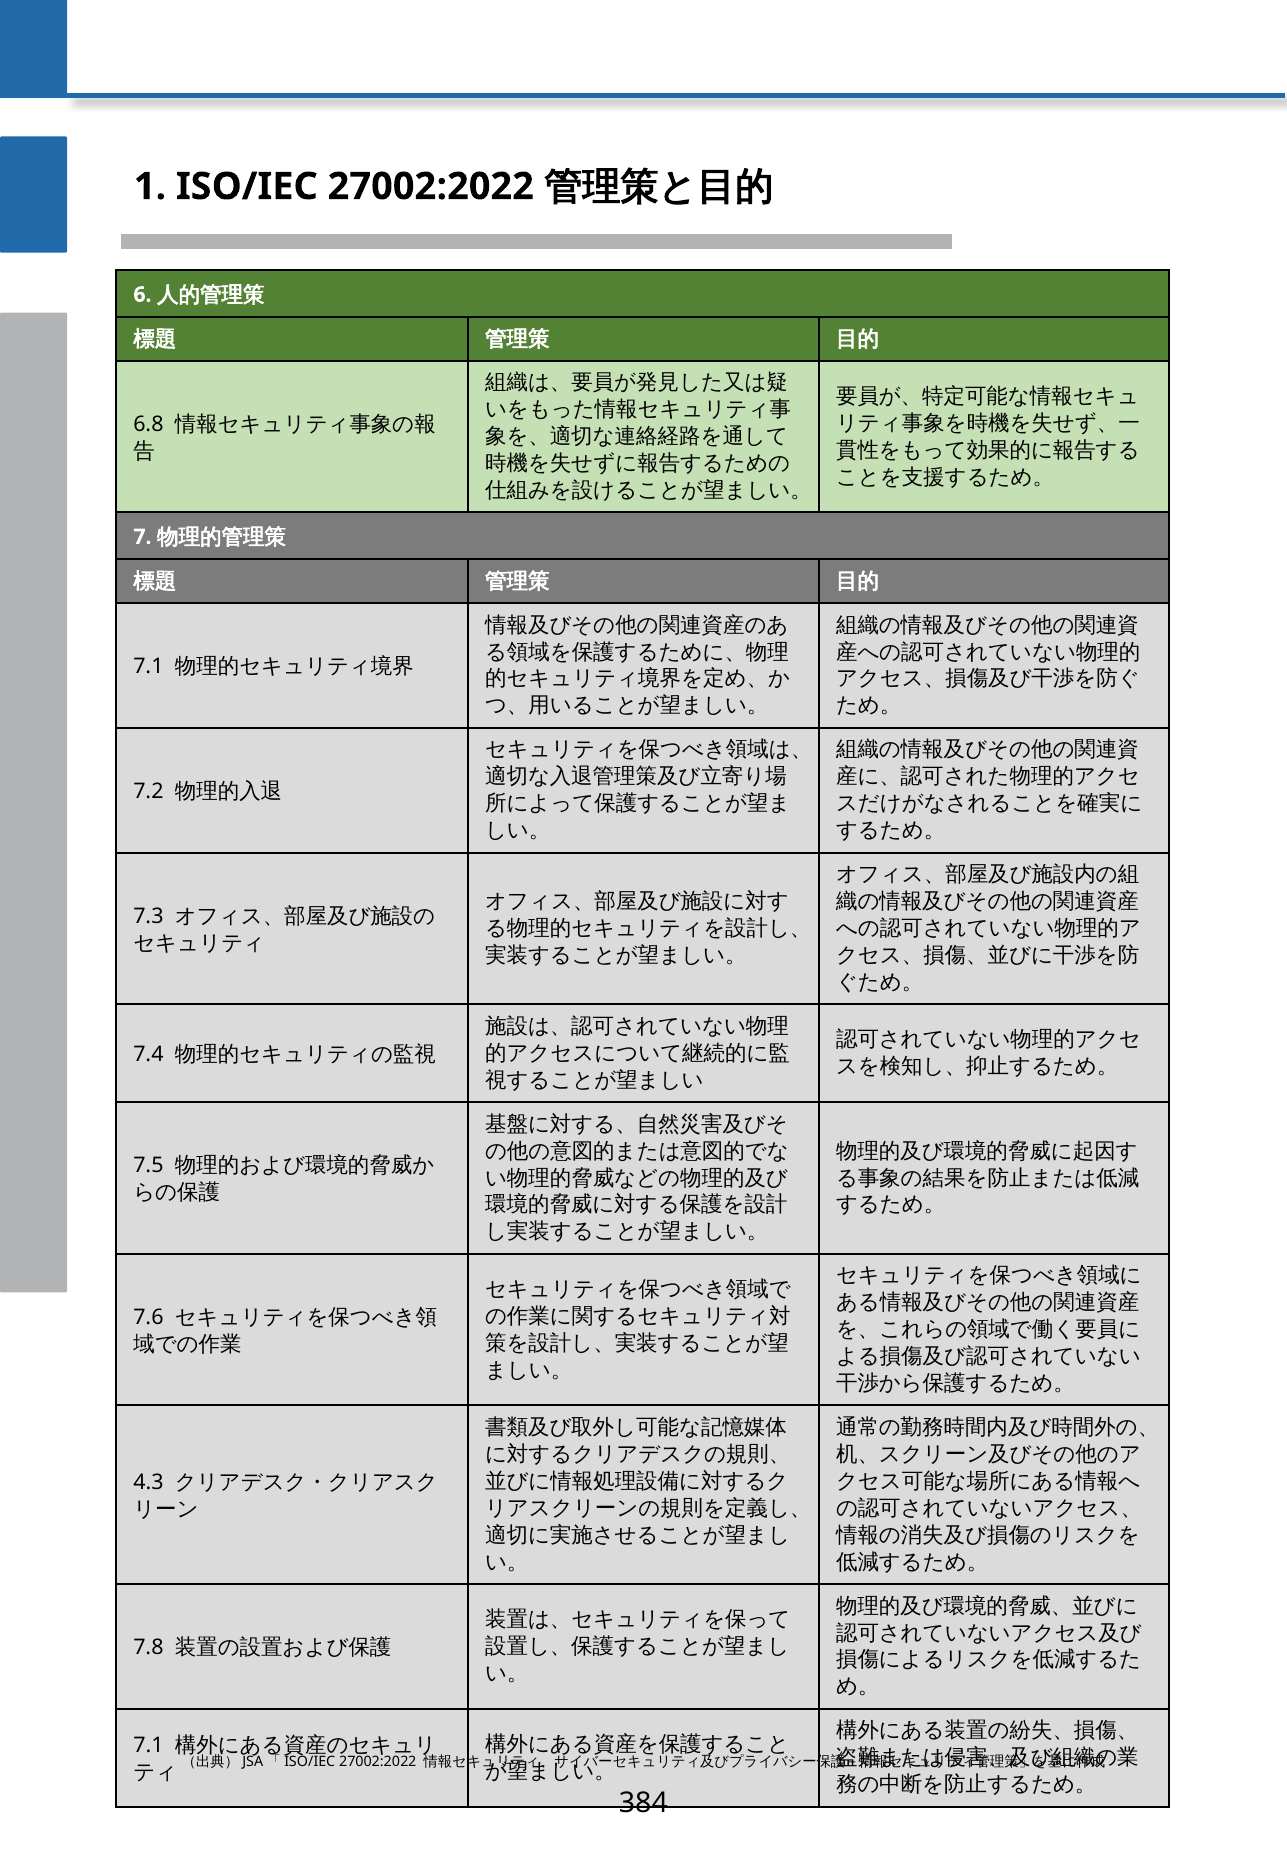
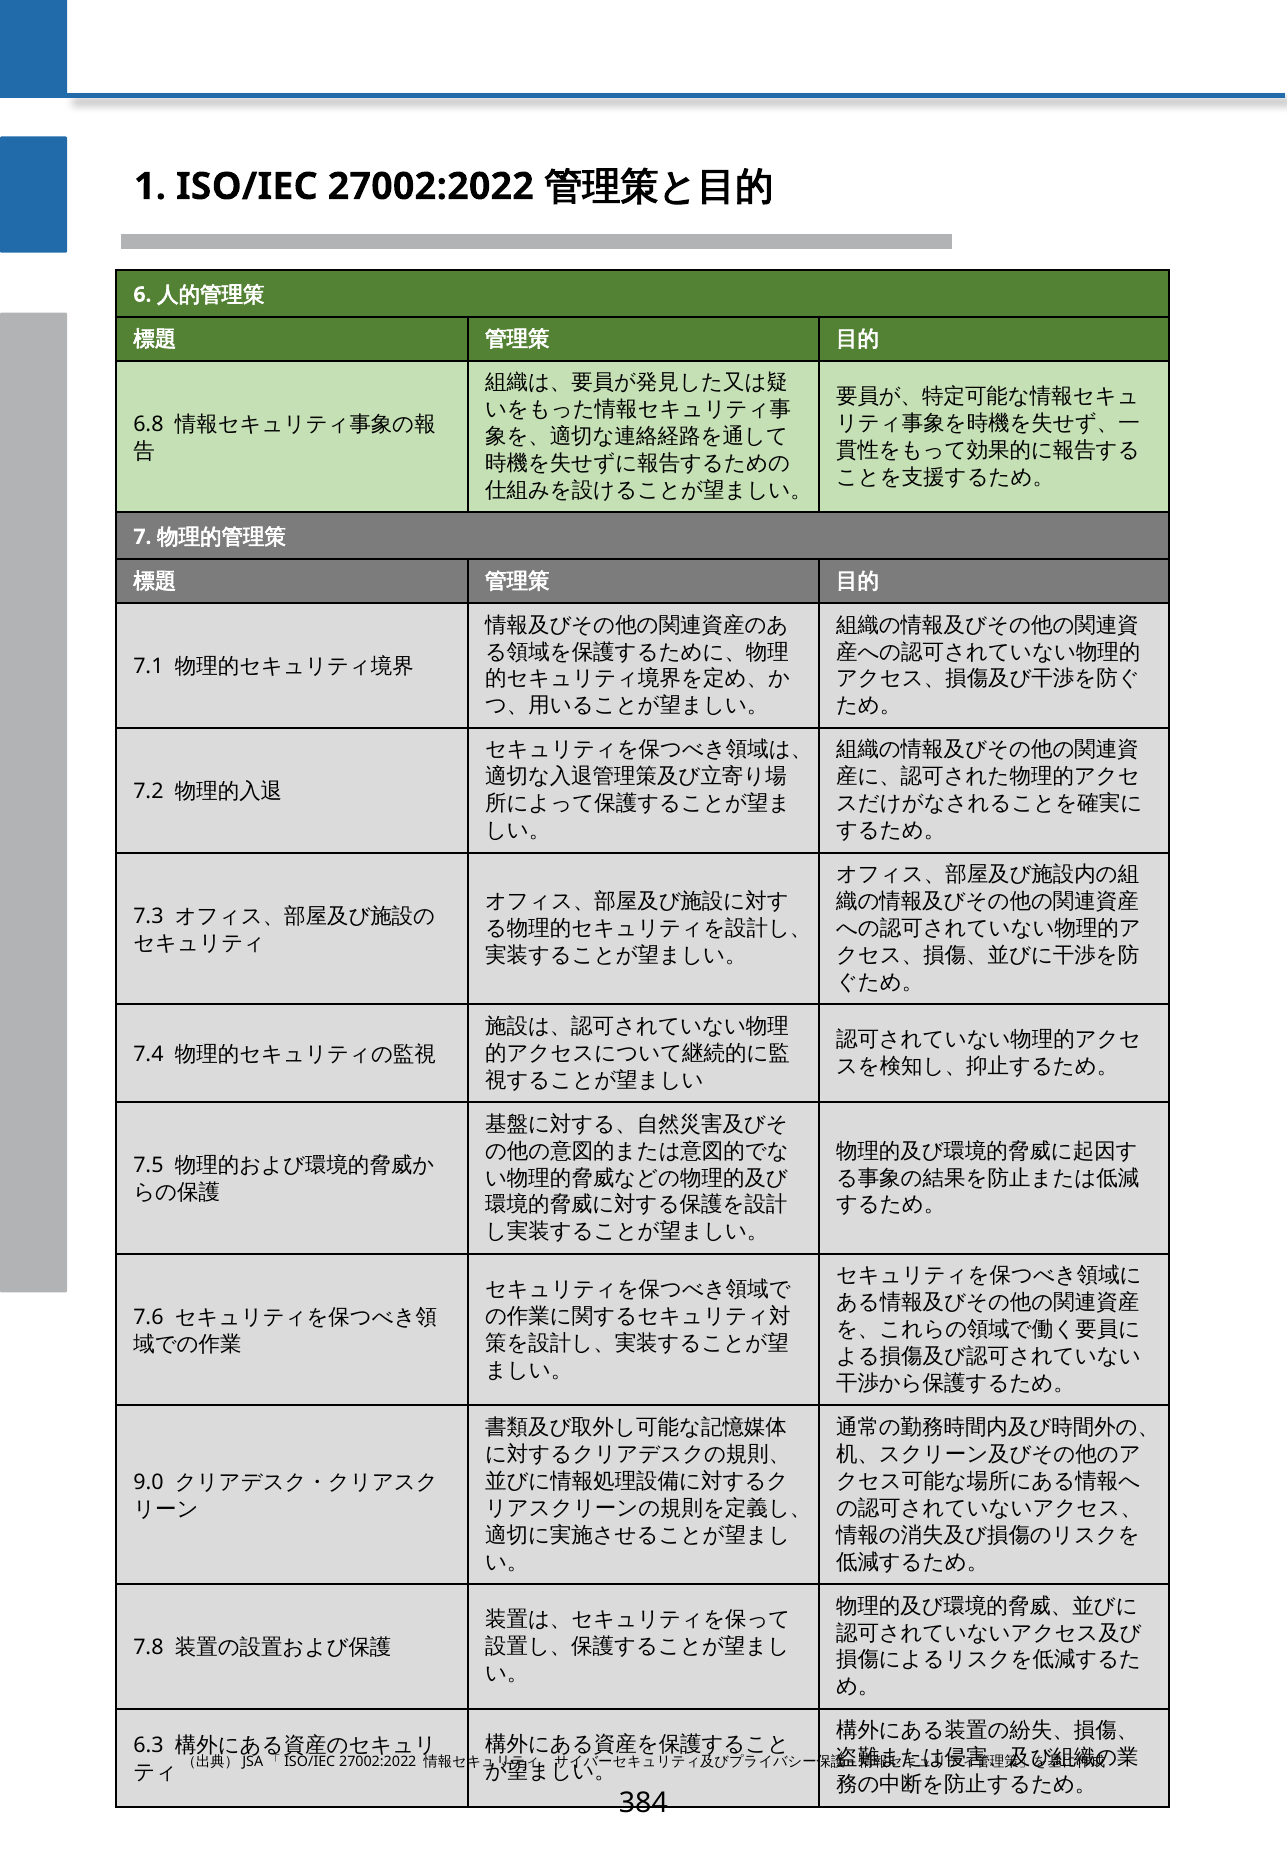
4.3: 4.3 -> 9.0
7.1 at (149, 1745): 7.1 -> 6.3
